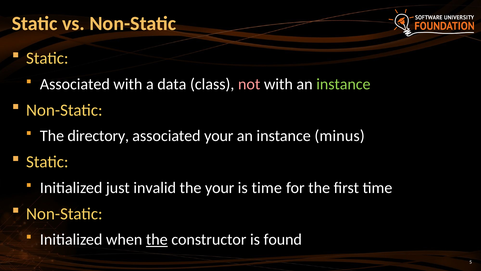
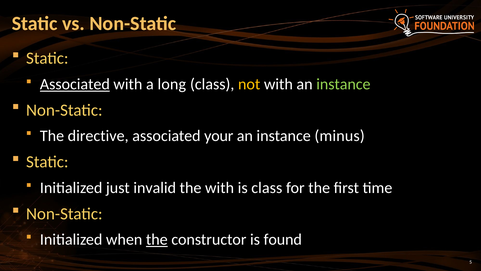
Associated at (75, 84) underline: none -> present
data: data -> long
not colour: pink -> yellow
directory: directory -> directive
the your: your -> with
is time: time -> class
